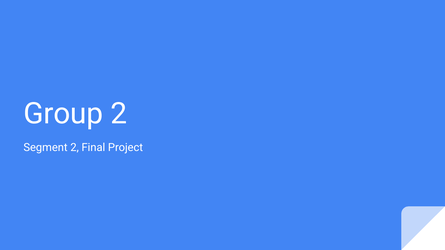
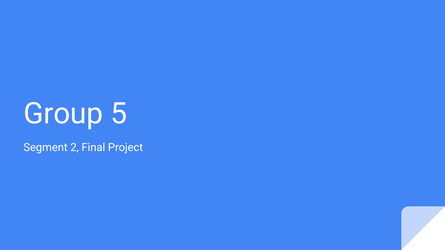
Group 2: 2 -> 5
